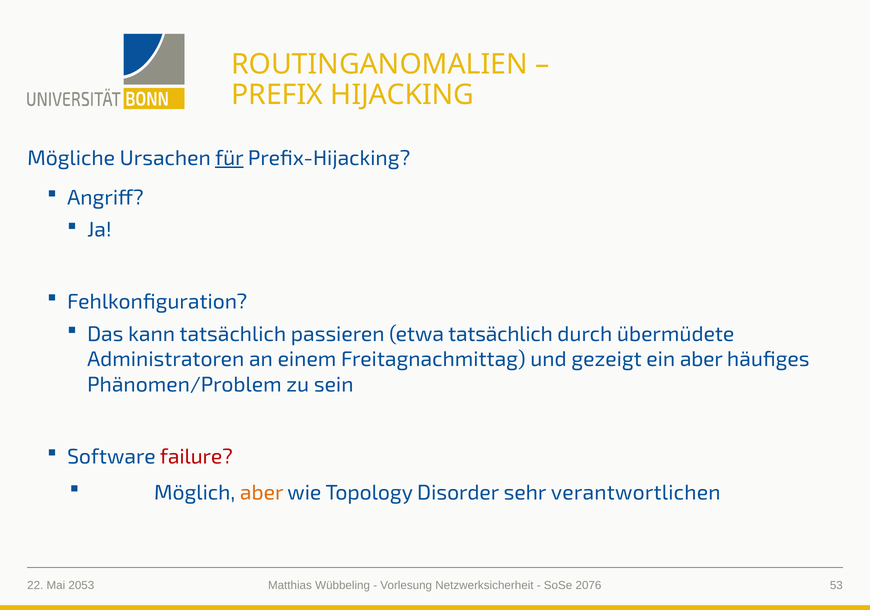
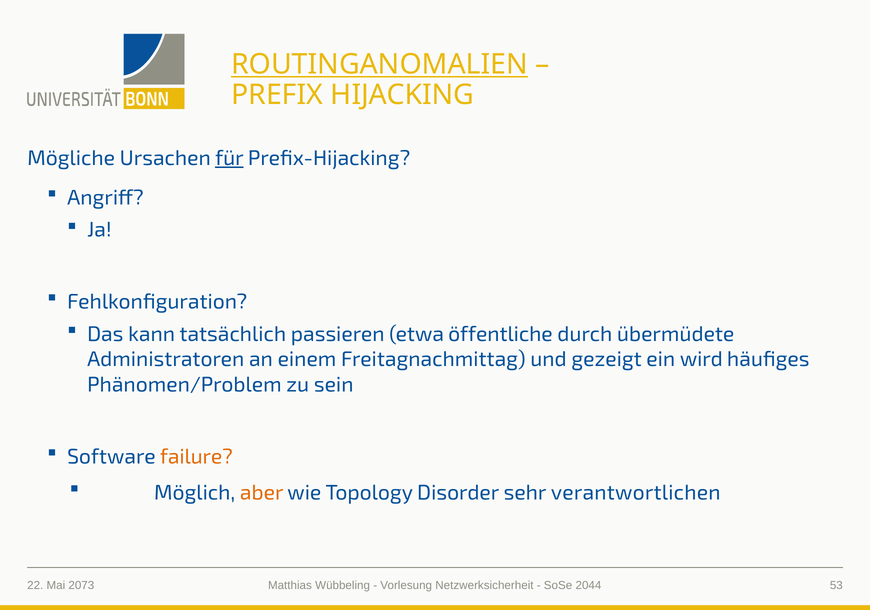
ROUTINGANOMALIEN underline: none -> present
etwa tatsächlich: tatsächlich -> öffentliche
ein aber: aber -> wird
failure colour: red -> orange
2053: 2053 -> 2073
2076: 2076 -> 2044
